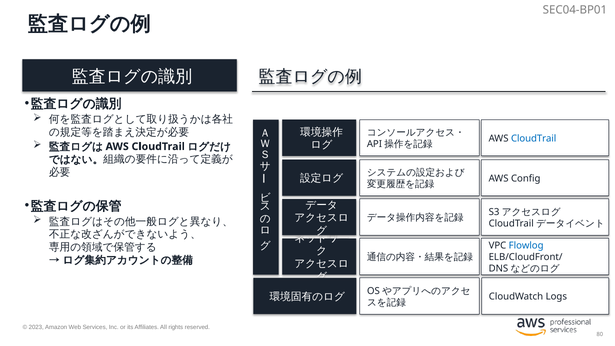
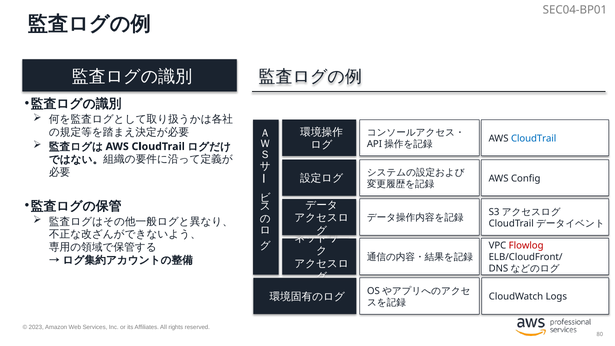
Flowlog colour: blue -> red
